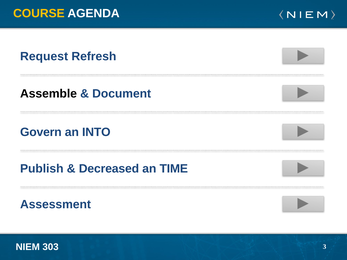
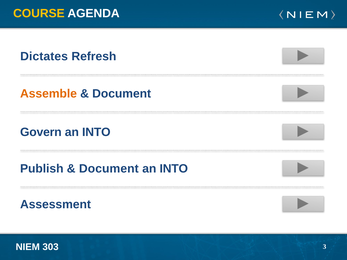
Request: Request -> Dictates
Assemble colour: black -> orange
Decreased at (109, 169): Decreased -> Document
TIME at (174, 169): TIME -> INTO
